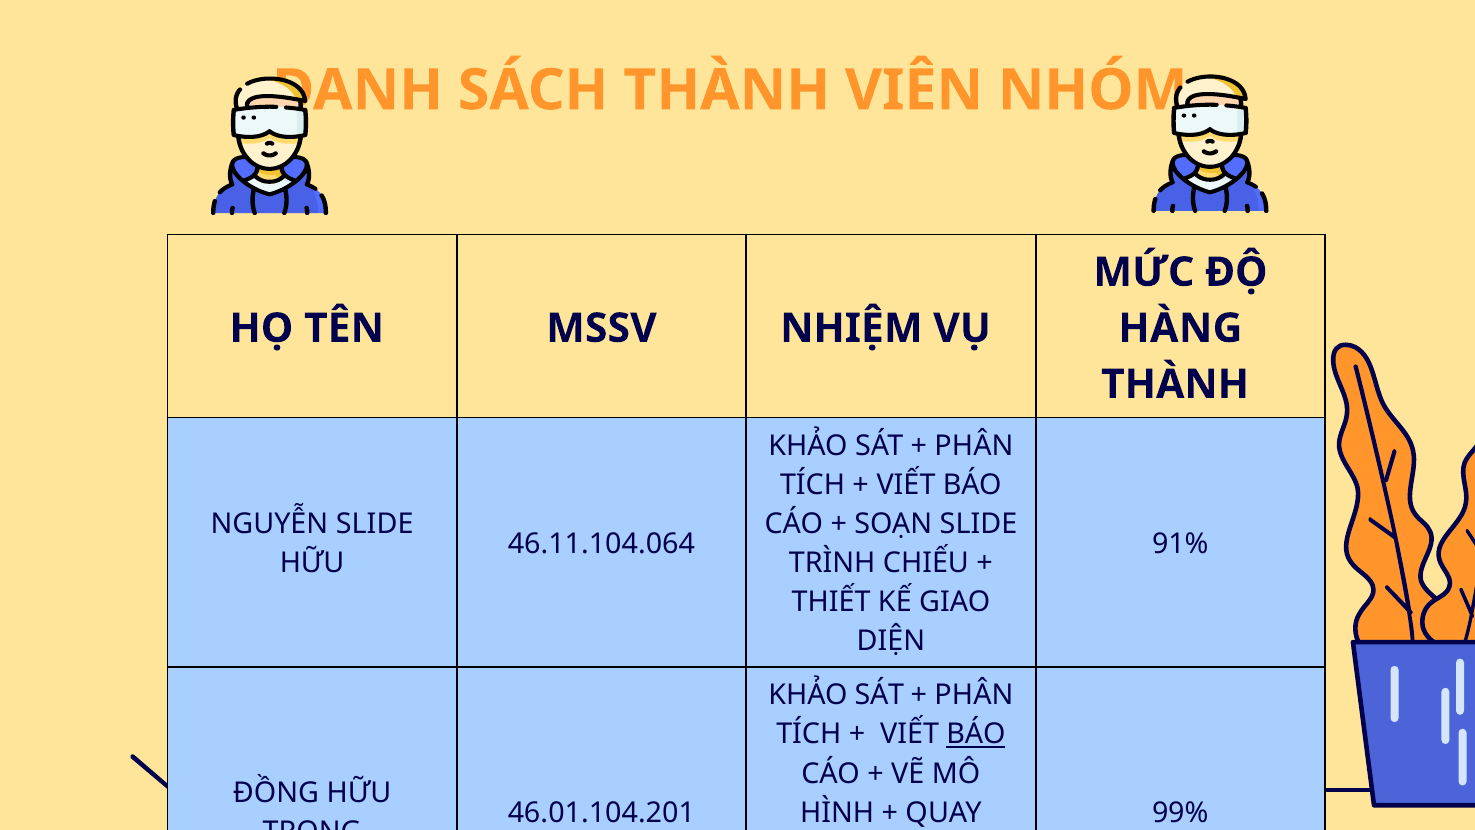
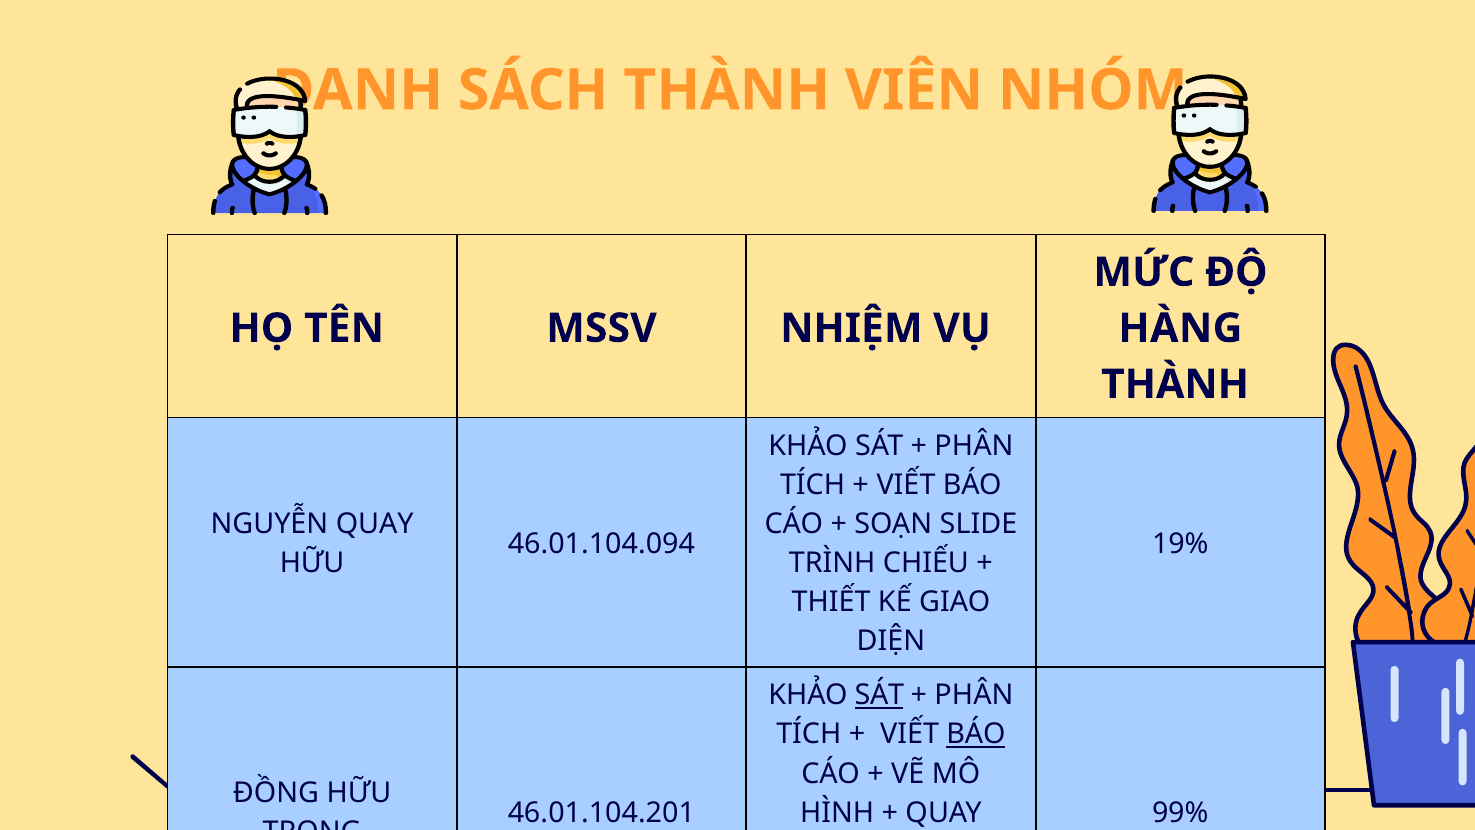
NGUYỄN SLIDE: SLIDE -> QUAY
46.11.104.064: 46.11.104.064 -> 46.01.104.094
91%: 91% -> 19%
SÁT at (879, 695) underline: none -> present
